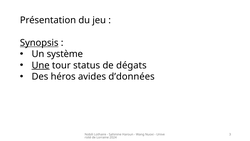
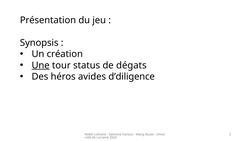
Synopsis underline: present -> none
système: système -> création
d’données: d’données -> d’diligence
